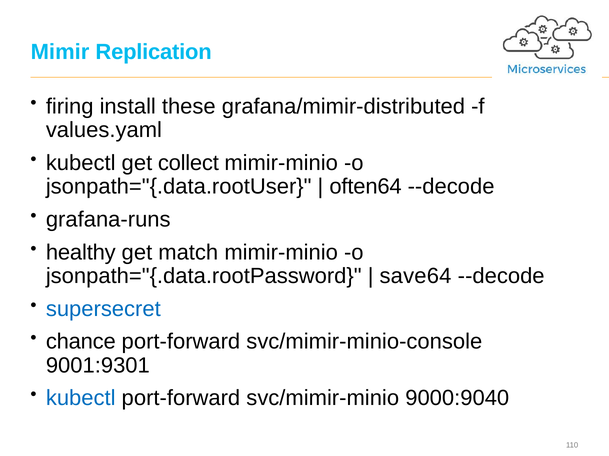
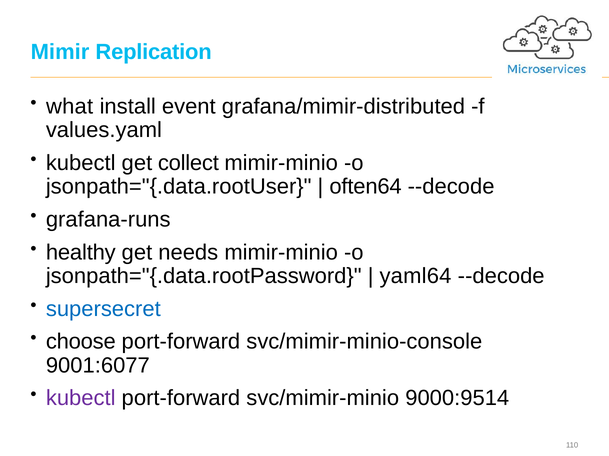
firing: firing -> what
these: these -> event
match: match -> needs
save64: save64 -> yaml64
chance: chance -> choose
9001:9301: 9001:9301 -> 9001:6077
kubectl at (81, 399) colour: blue -> purple
9000:9040: 9000:9040 -> 9000:9514
